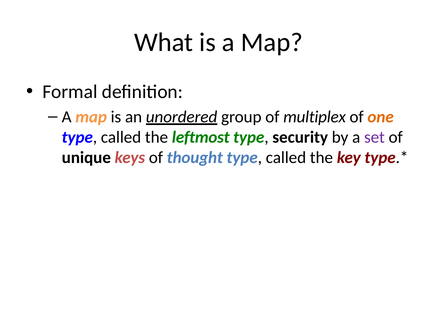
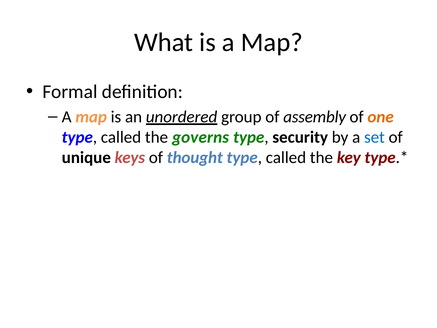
multiplex: multiplex -> assembly
leftmost: leftmost -> governs
set colour: purple -> blue
